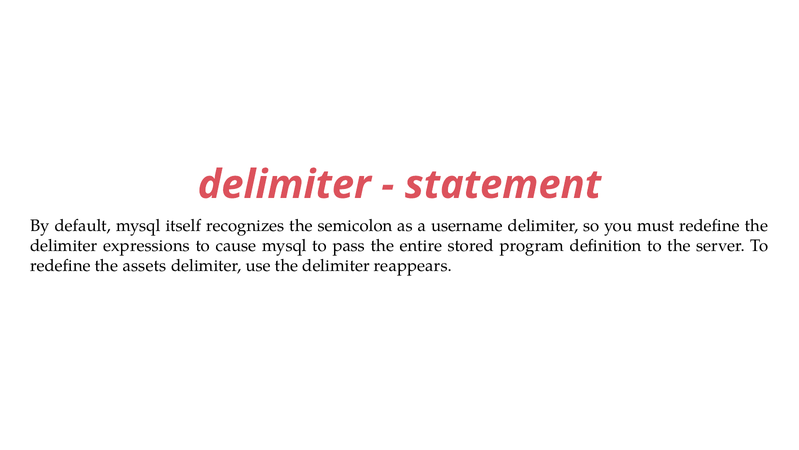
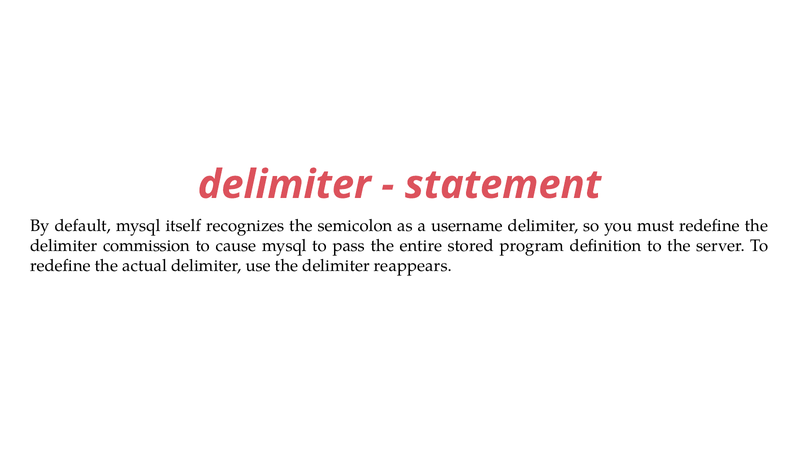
expressions: expressions -> commission
assets: assets -> actual
